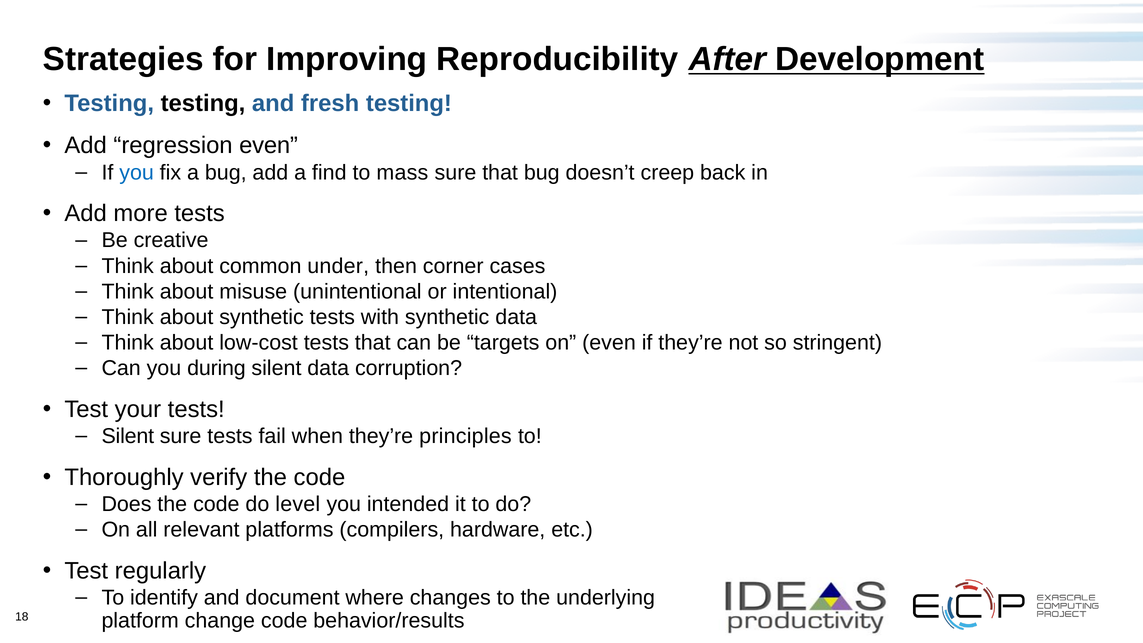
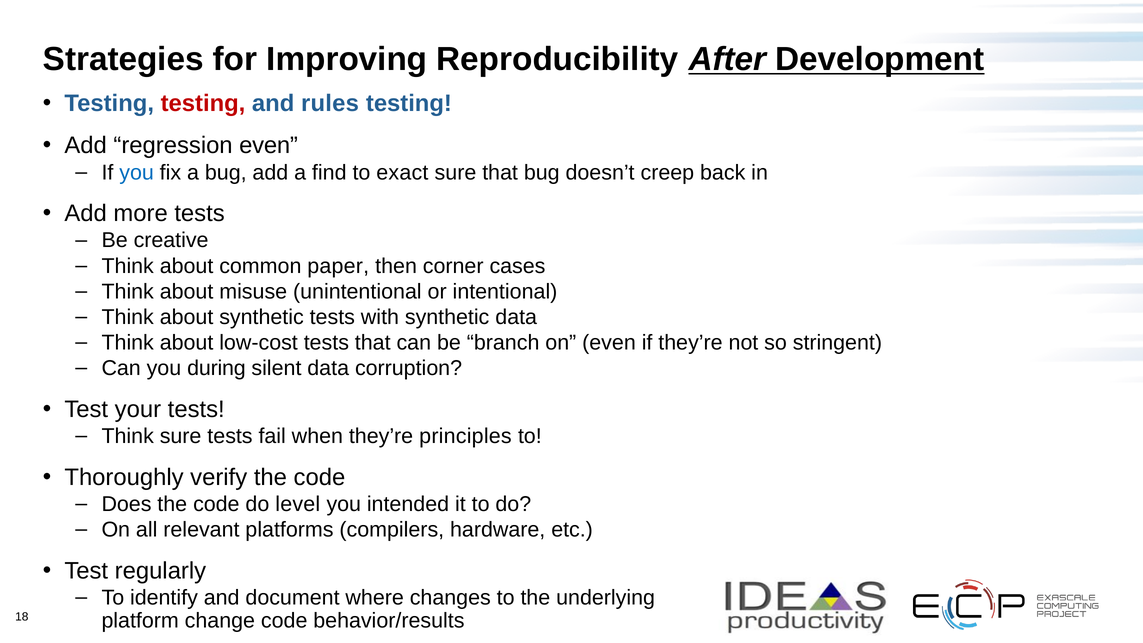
testing at (203, 103) colour: black -> red
fresh: fresh -> rules
mass: mass -> exact
under: under -> paper
targets: targets -> branch
Silent at (128, 436): Silent -> Think
